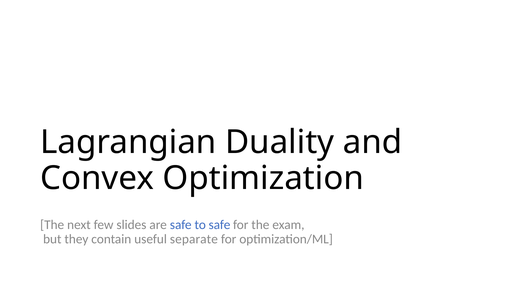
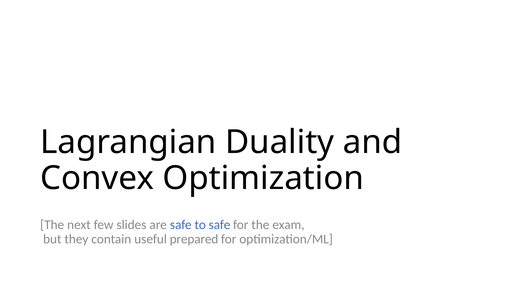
separate: separate -> prepared
